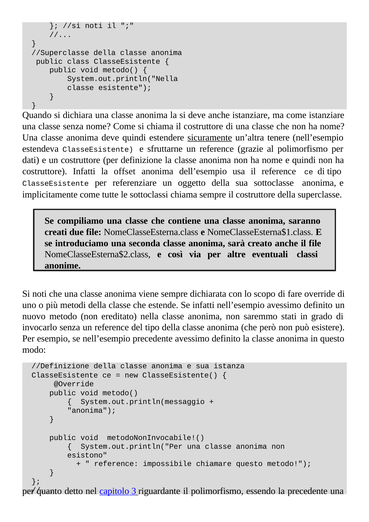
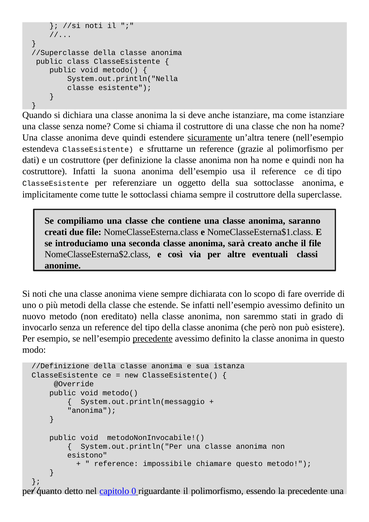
offset: offset -> suona
precedente at (153, 339) underline: none -> present
3: 3 -> 0
